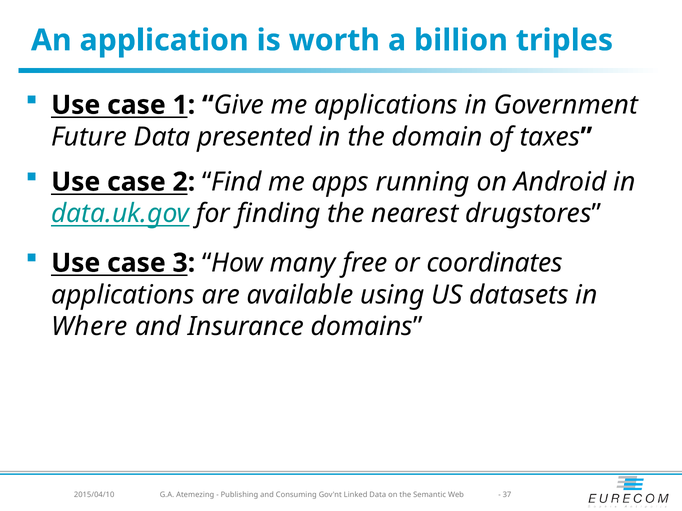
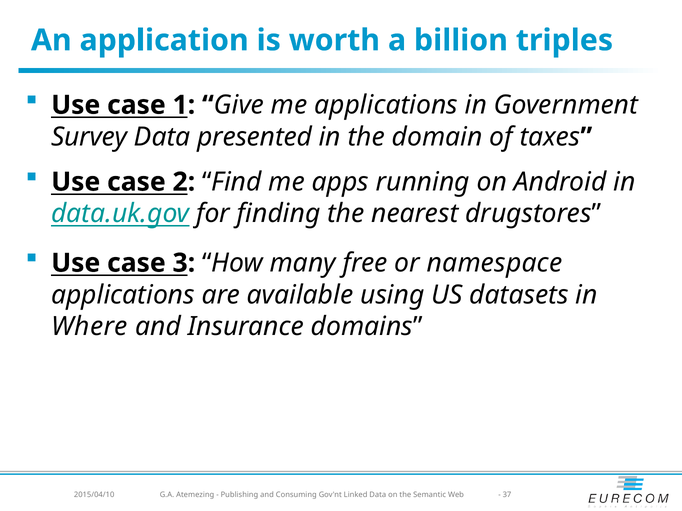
Future: Future -> Survey
coordinates: coordinates -> namespace
